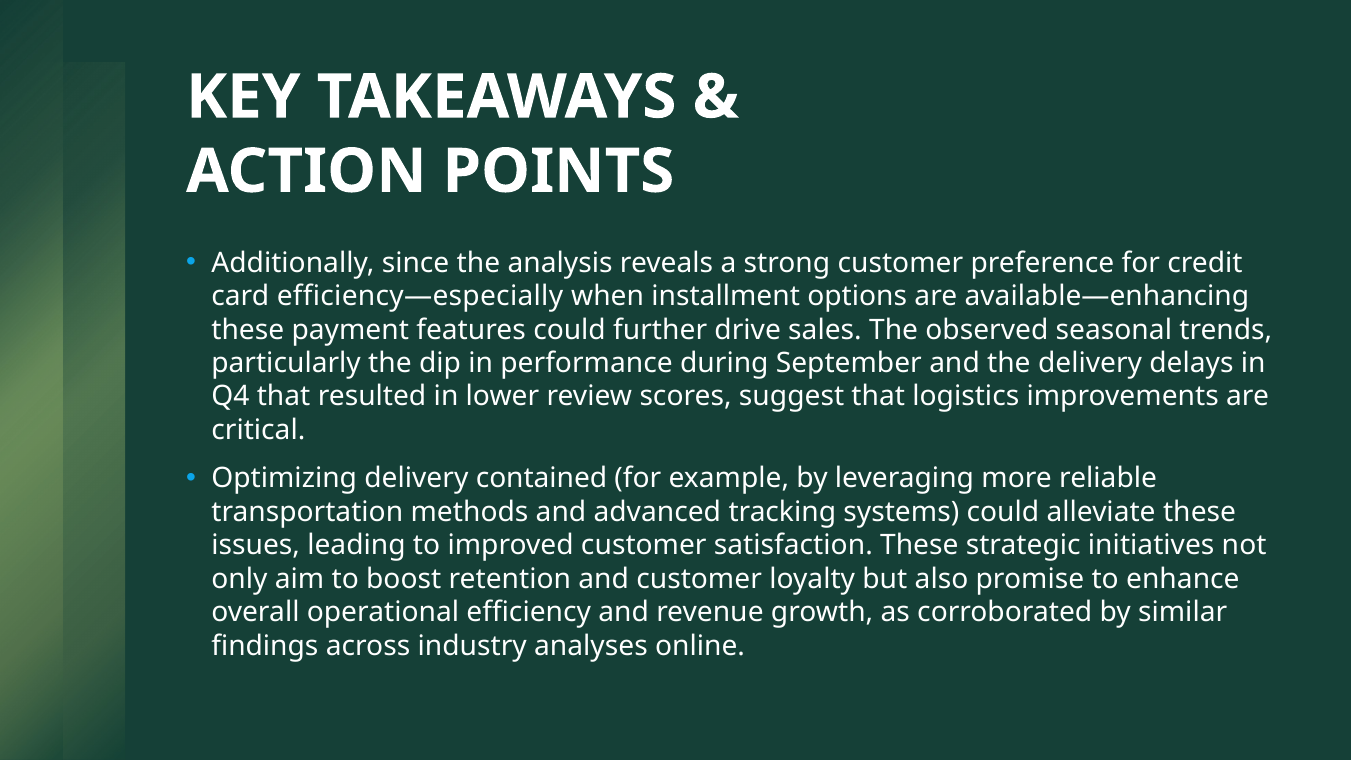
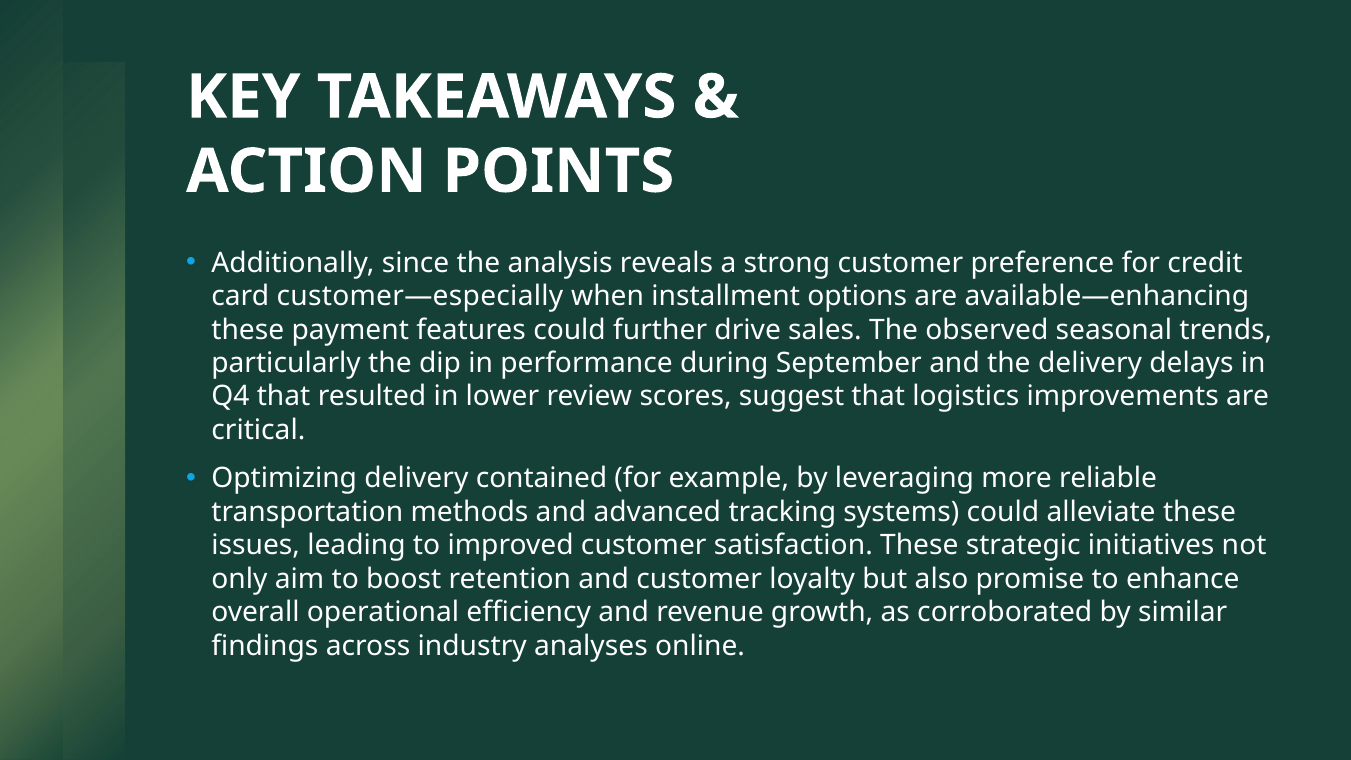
efficiency—especially: efficiency—especially -> customer—especially
